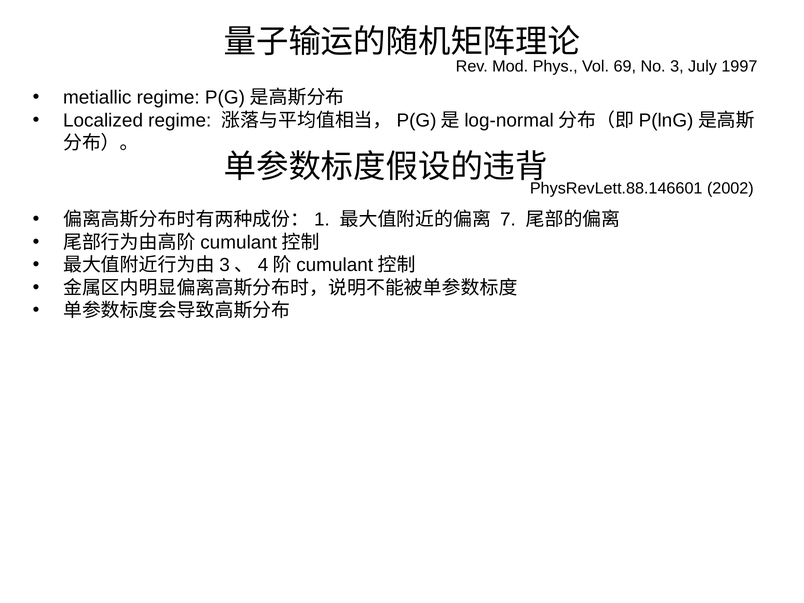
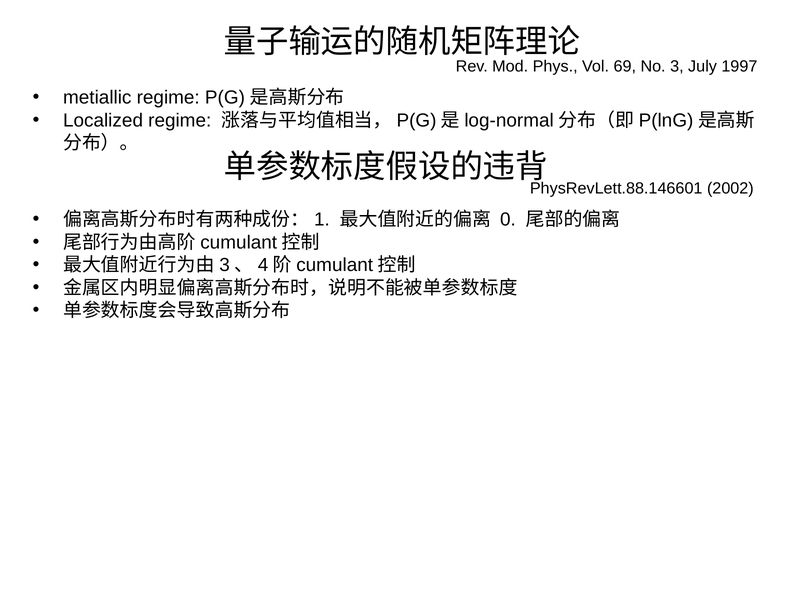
7: 7 -> 0
